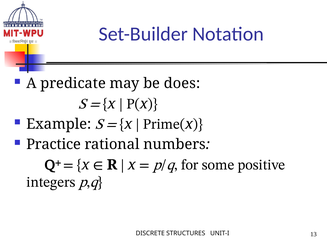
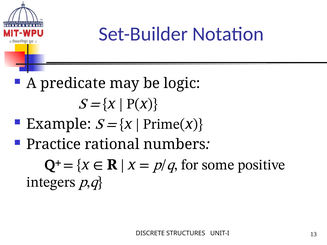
does: does -> logic
